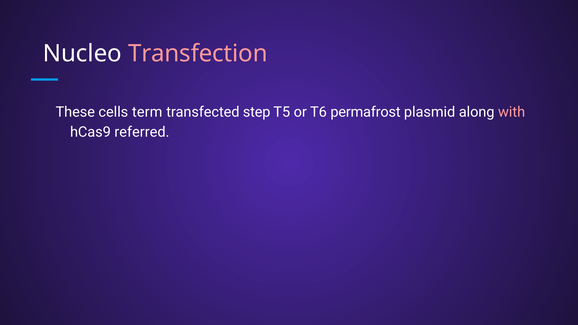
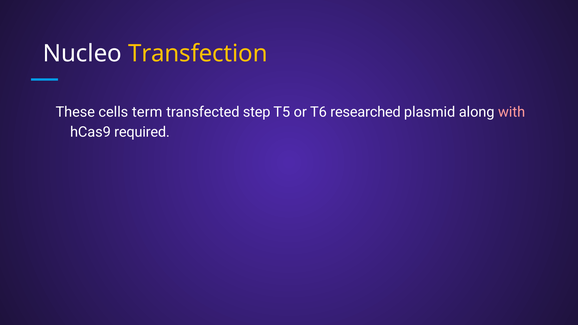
Transfection colour: pink -> yellow
permafrost: permafrost -> researched
referred: referred -> required
